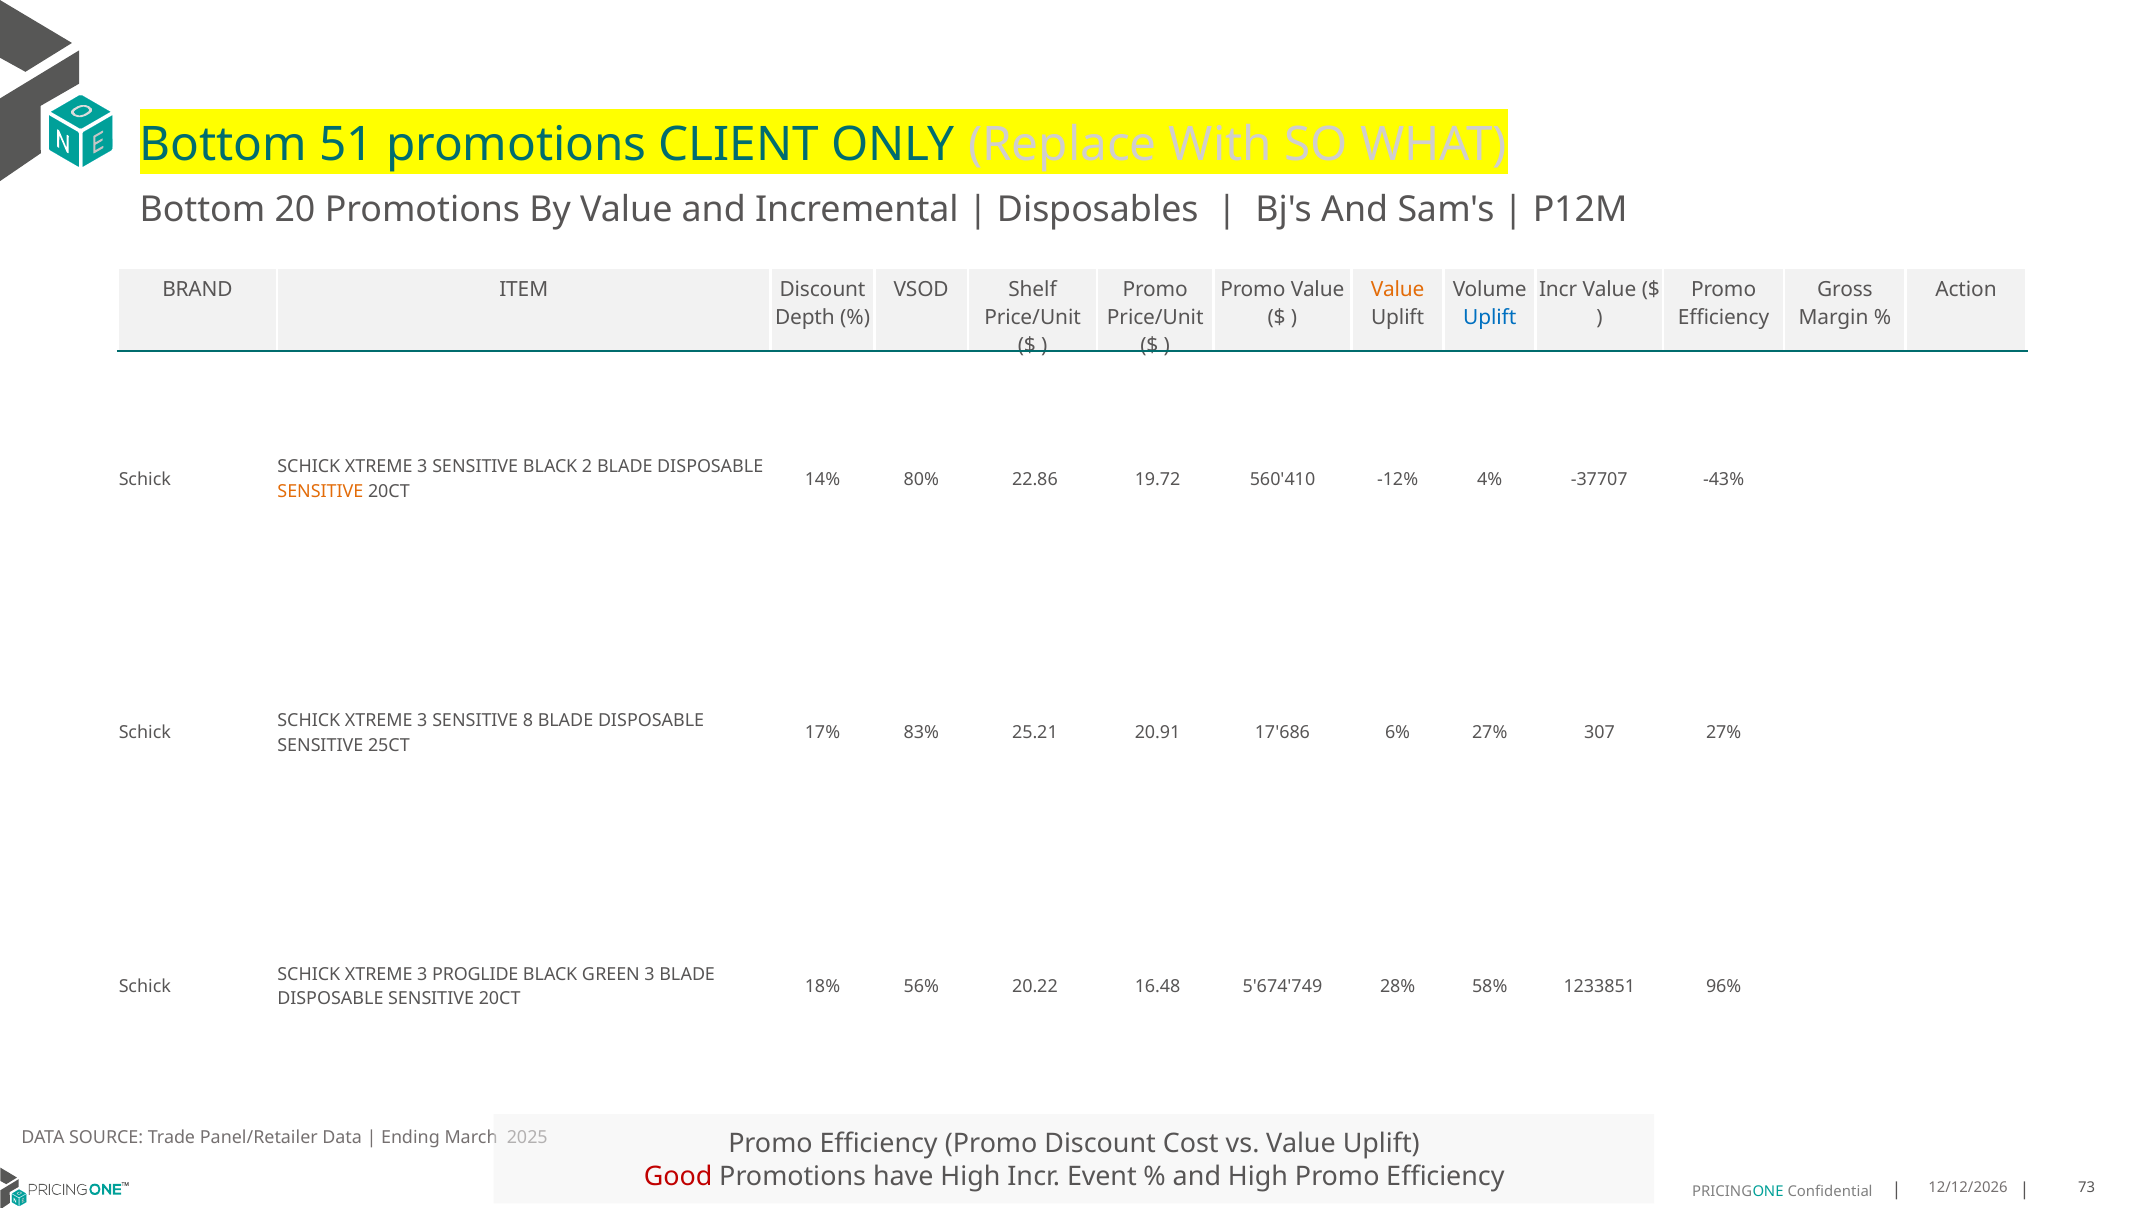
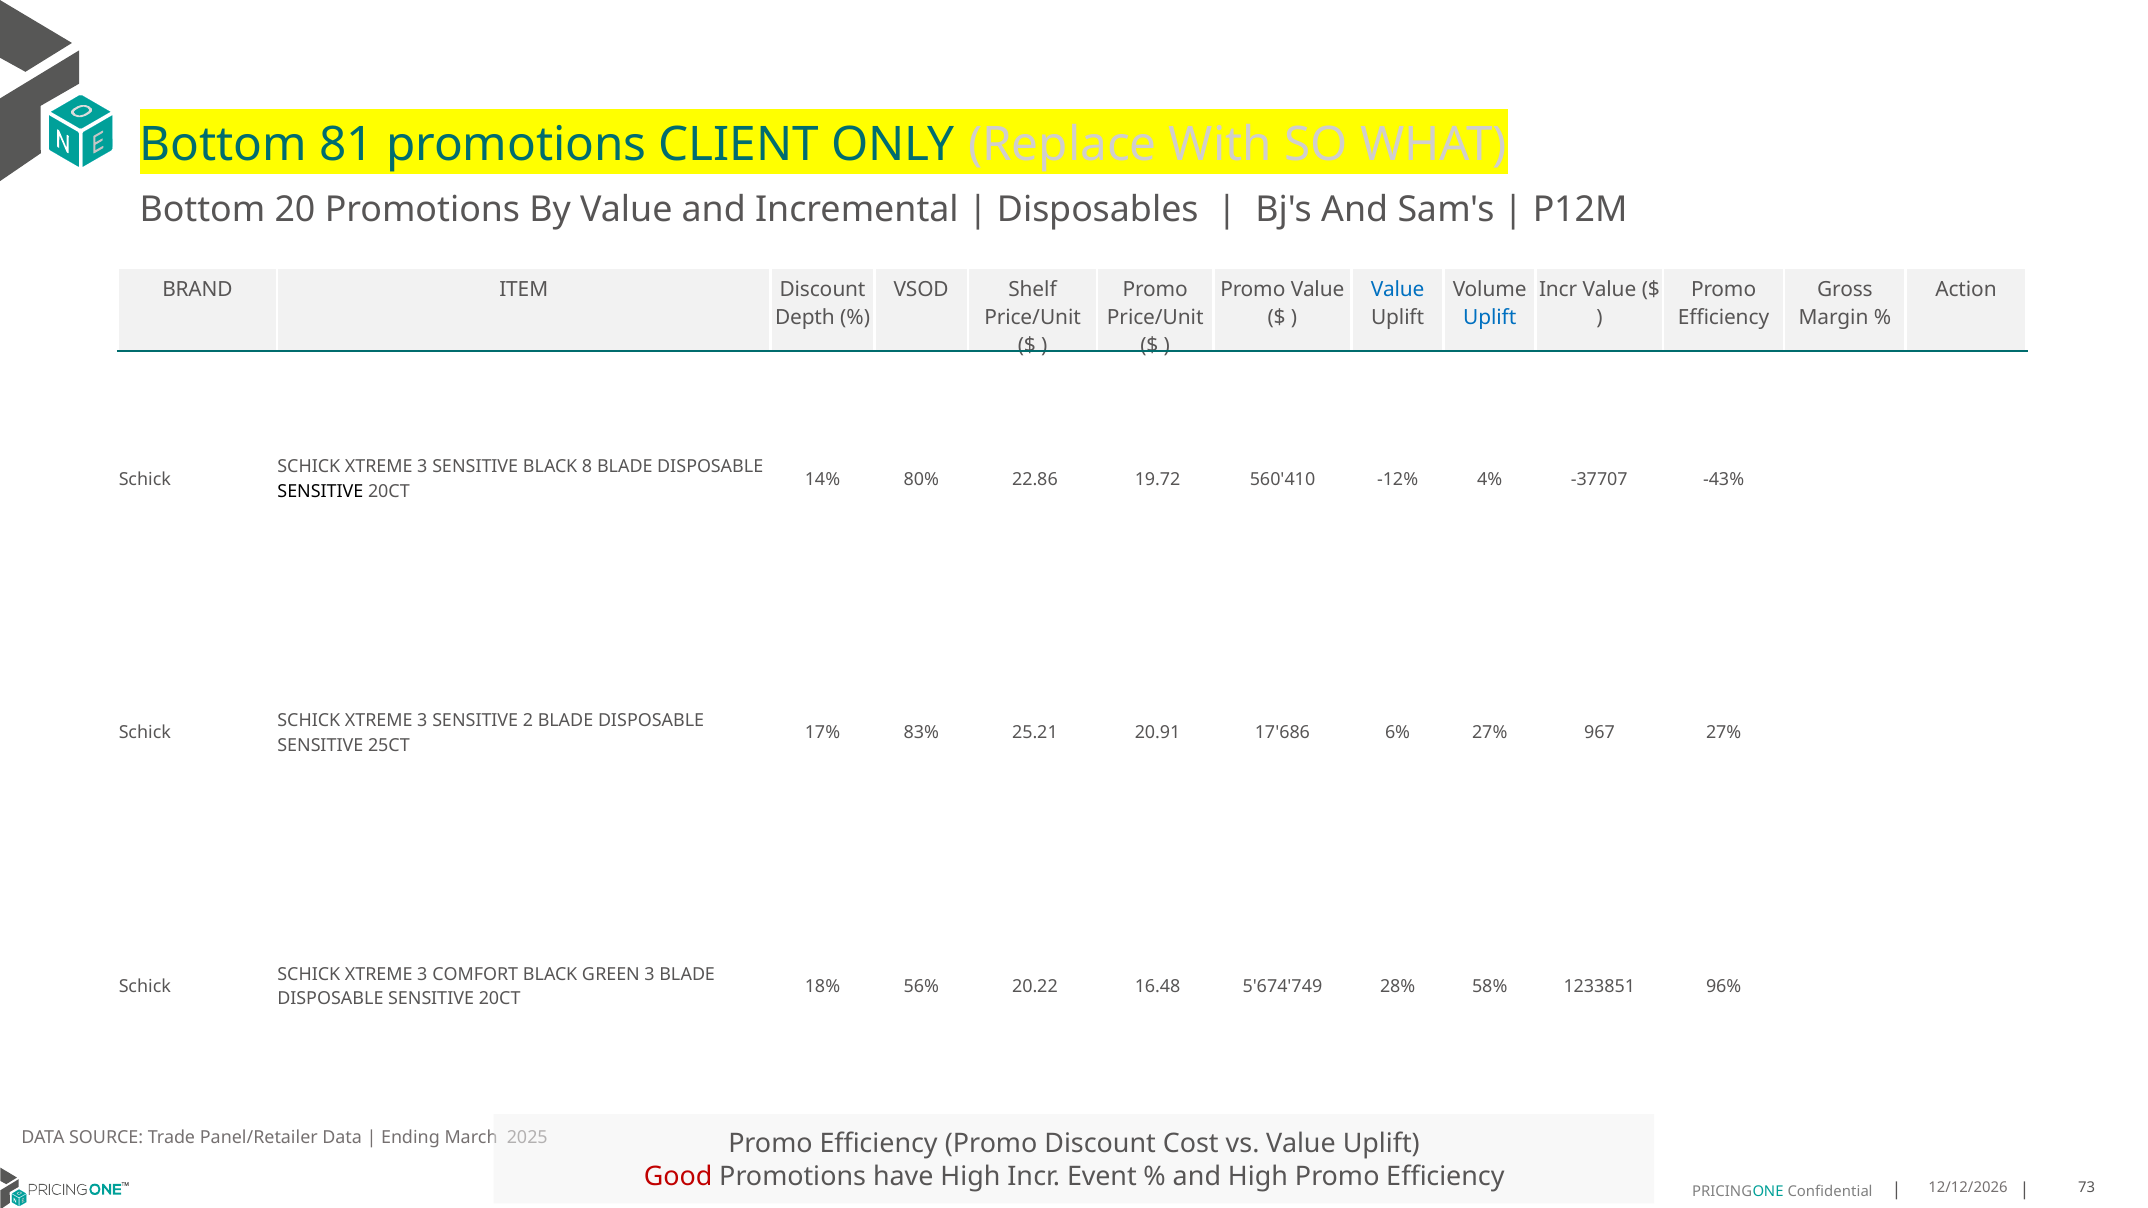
51: 51 -> 81
Value at (1398, 289) colour: orange -> blue
2: 2 -> 8
SENSITIVE at (320, 492) colour: orange -> black
8: 8 -> 2
307: 307 -> 967
PROGLIDE: PROGLIDE -> COMFORT
